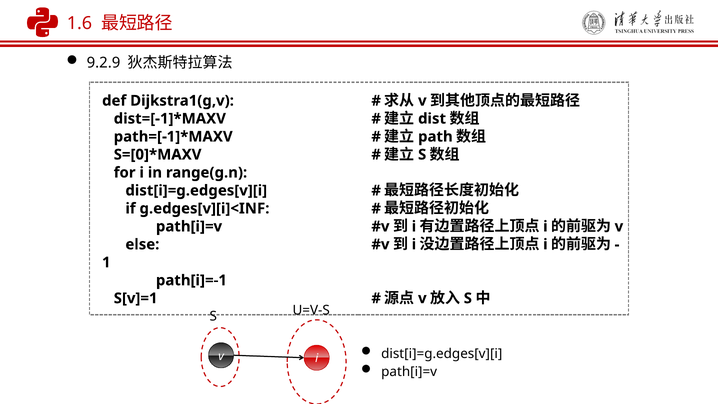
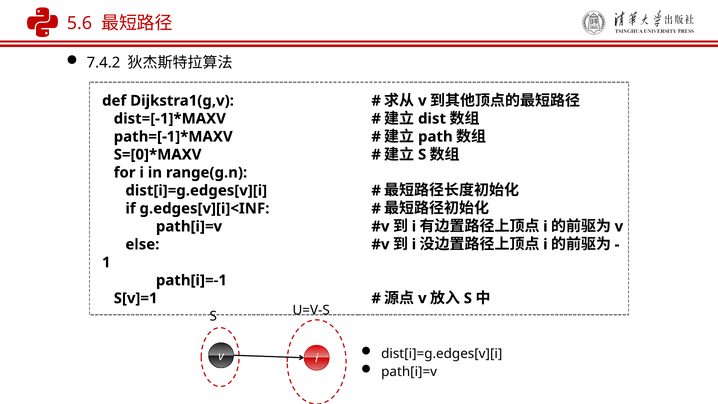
1.6: 1.6 -> 5.6
9.2.9: 9.2.9 -> 7.4.2
